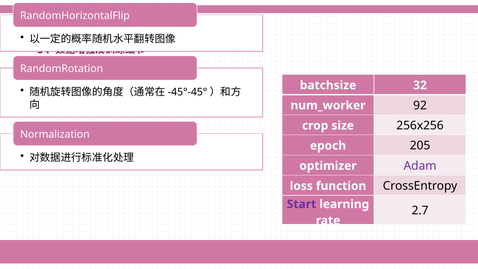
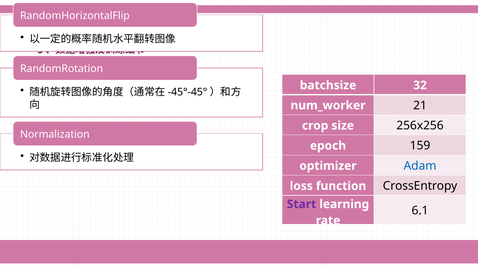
92: 92 -> 21
205: 205 -> 159
Adam colour: purple -> blue
2.7: 2.7 -> 6.1
